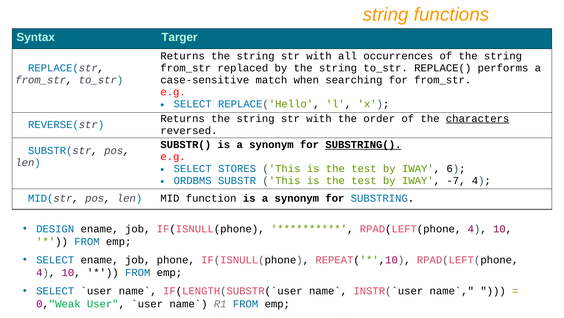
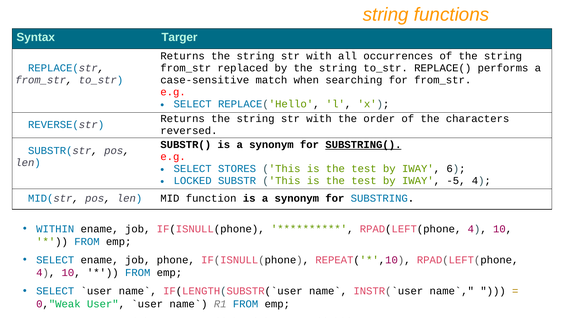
characters underline: present -> none
ORDBMS: ORDBMS -> LOCKED
-7: -7 -> -5
DESIGN: DESIGN -> WITHIN
